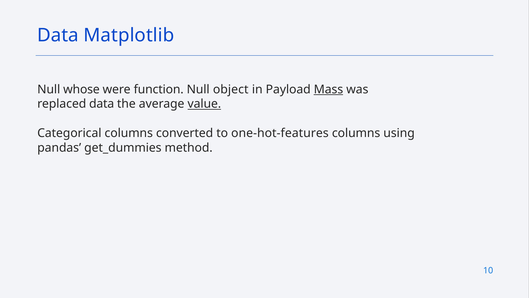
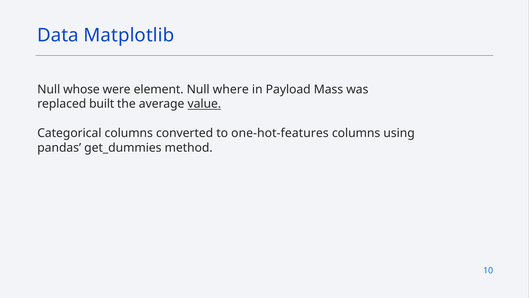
function: function -> element
object: object -> where
Mass underline: present -> none
replaced data: data -> built
